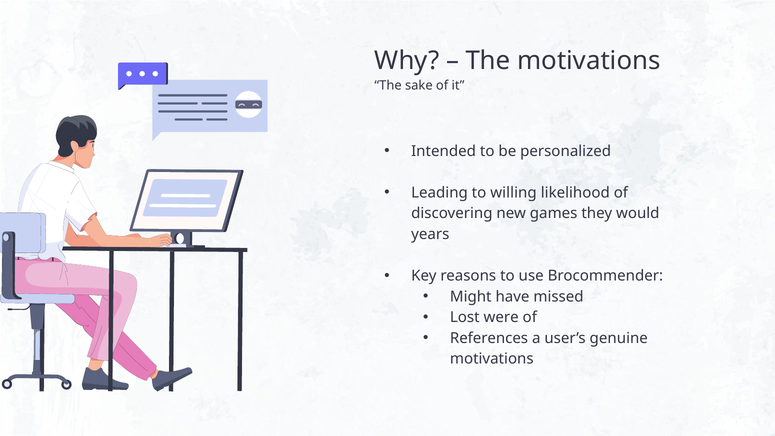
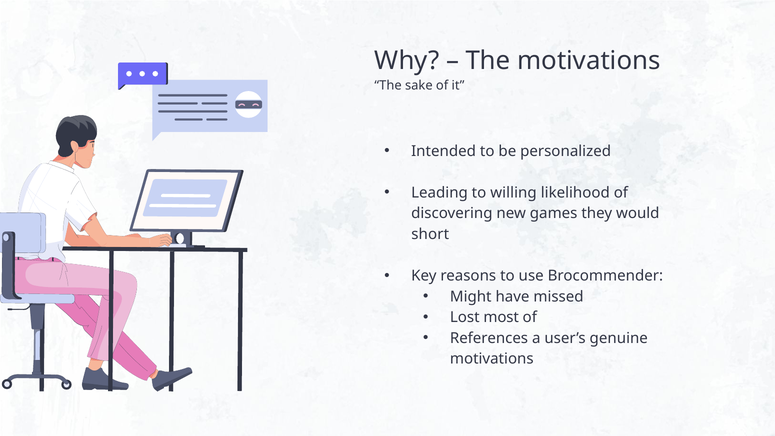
years: years -> short
were: were -> most
